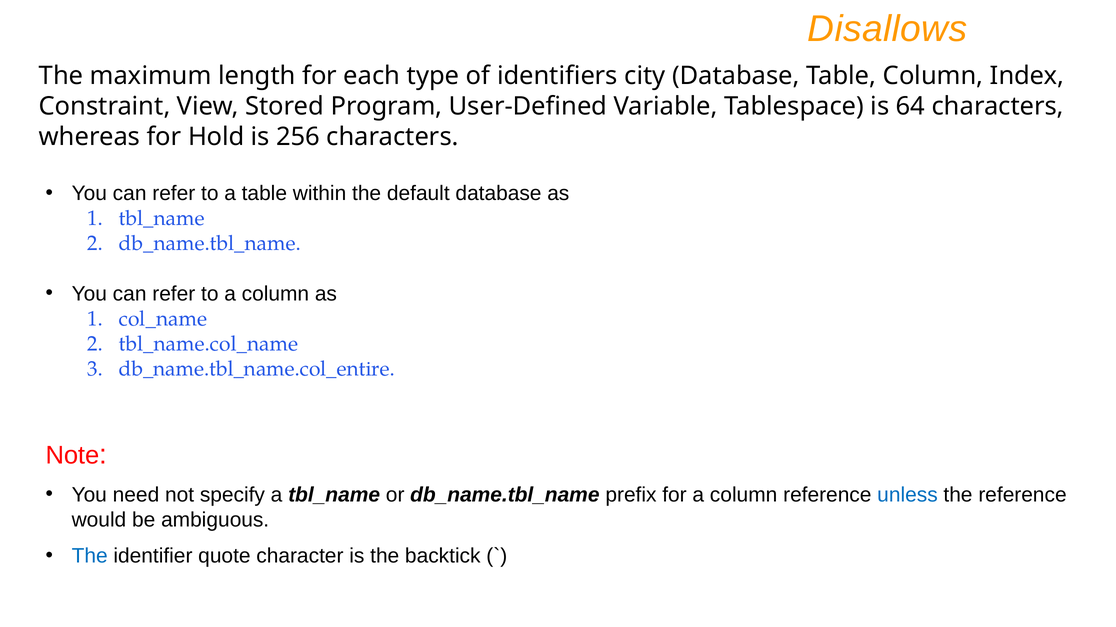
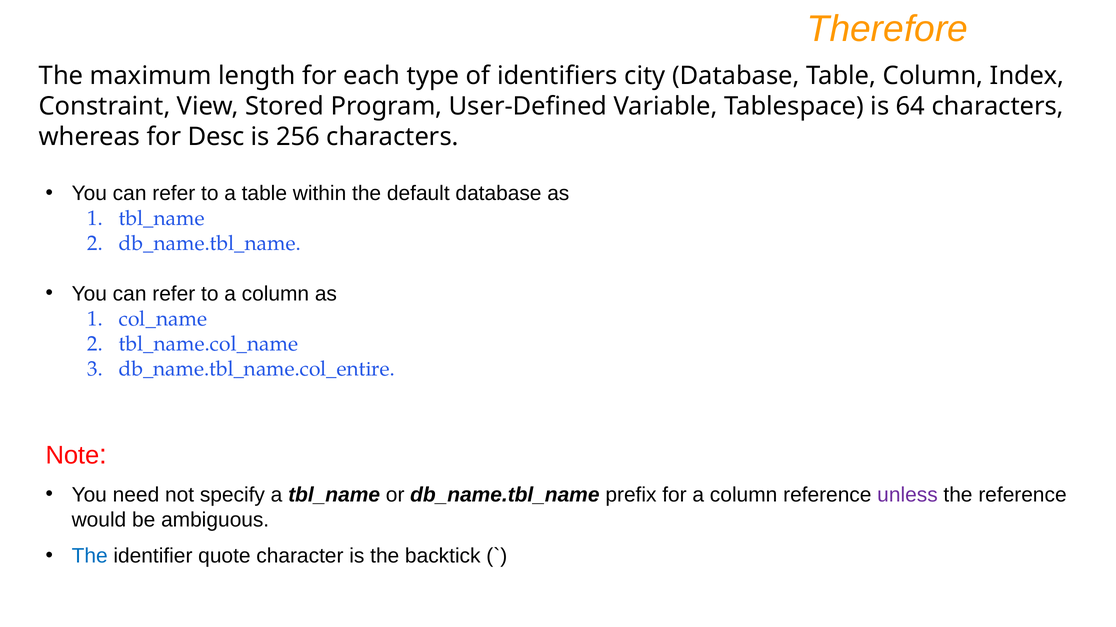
Disallows: Disallows -> Therefore
Hold: Hold -> Desc
unless colour: blue -> purple
